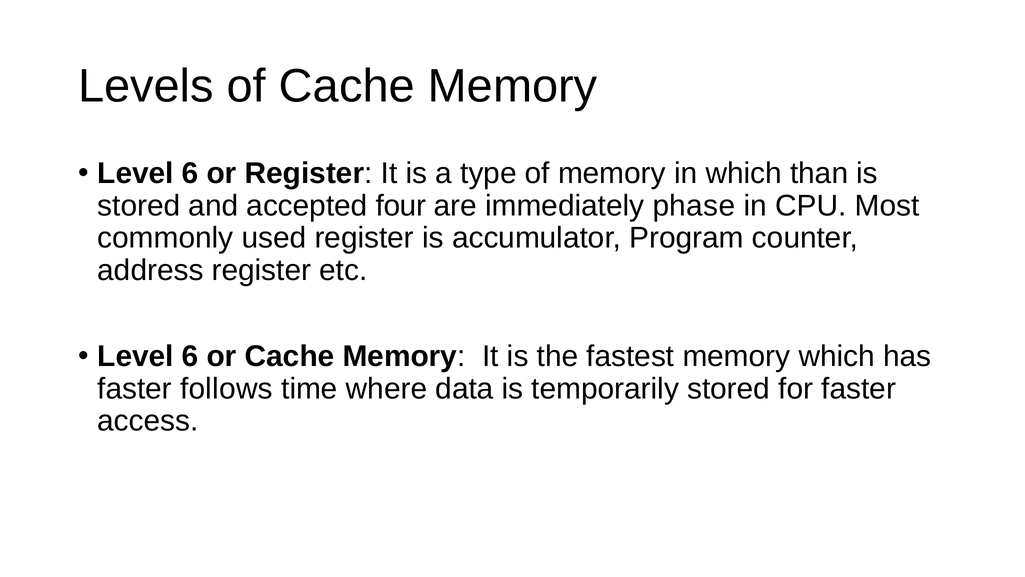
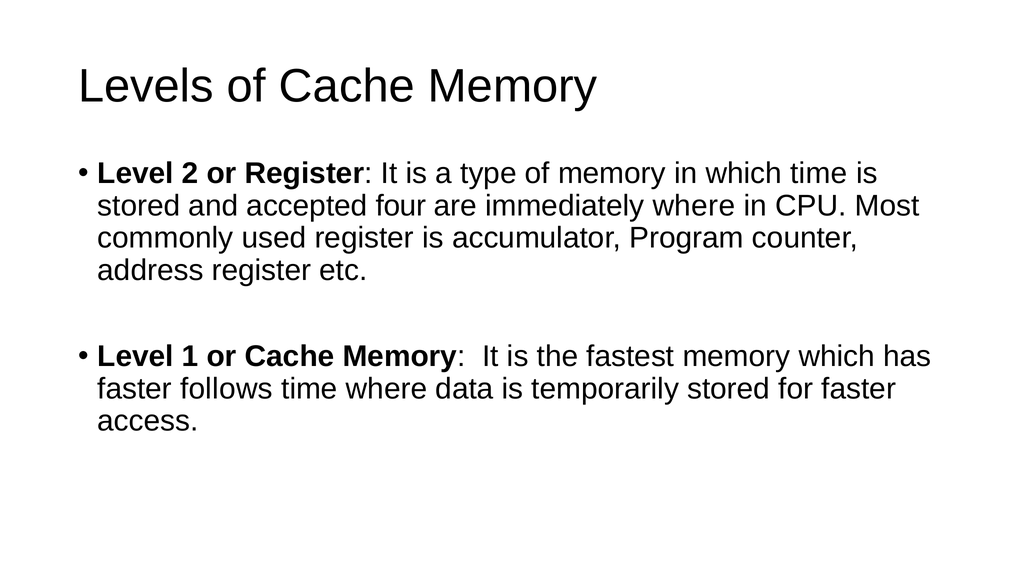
6 at (190, 173): 6 -> 2
which than: than -> time
immediately phase: phase -> where
6 at (190, 356): 6 -> 1
